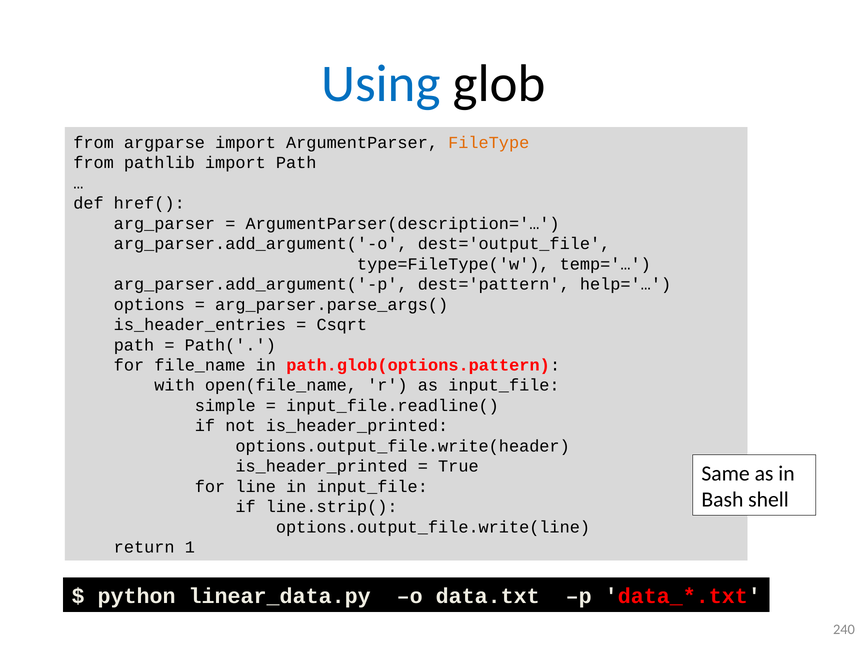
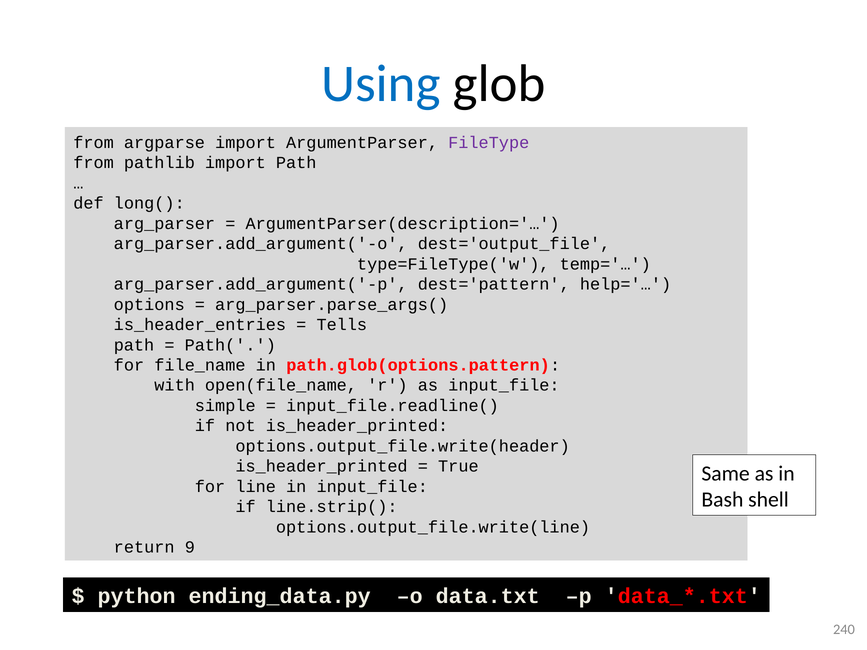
FileType colour: orange -> purple
href(: href( -> long(
Csqrt: Csqrt -> Tells
1: 1 -> 9
linear_data.py: linear_data.py -> ending_data.py
